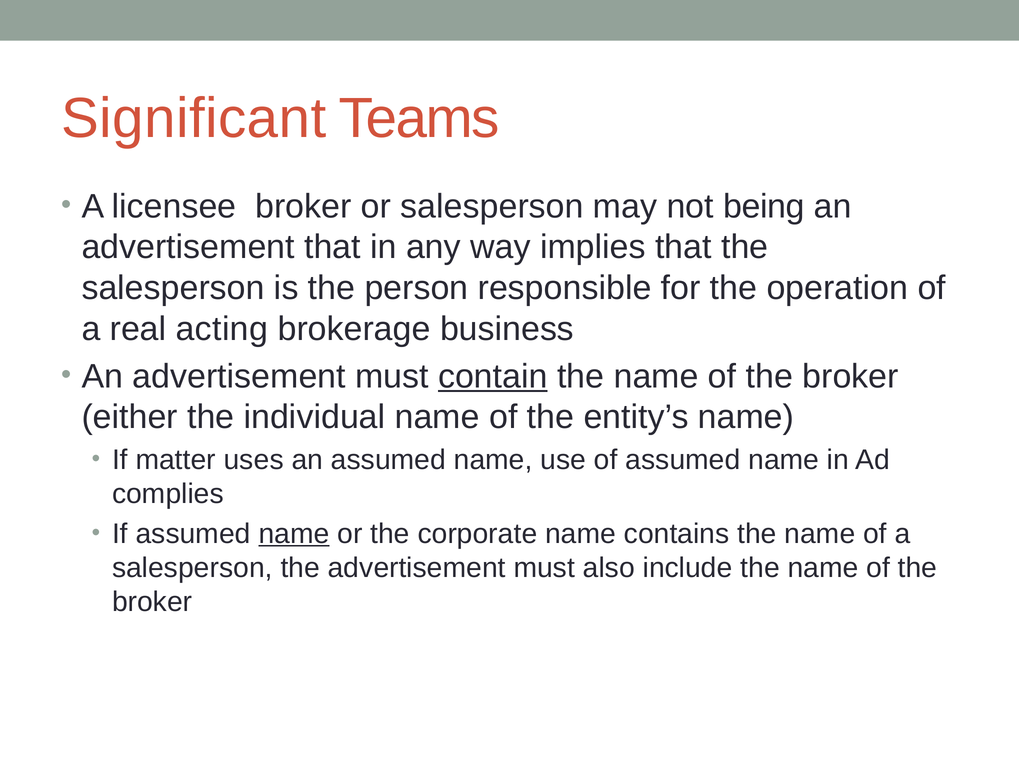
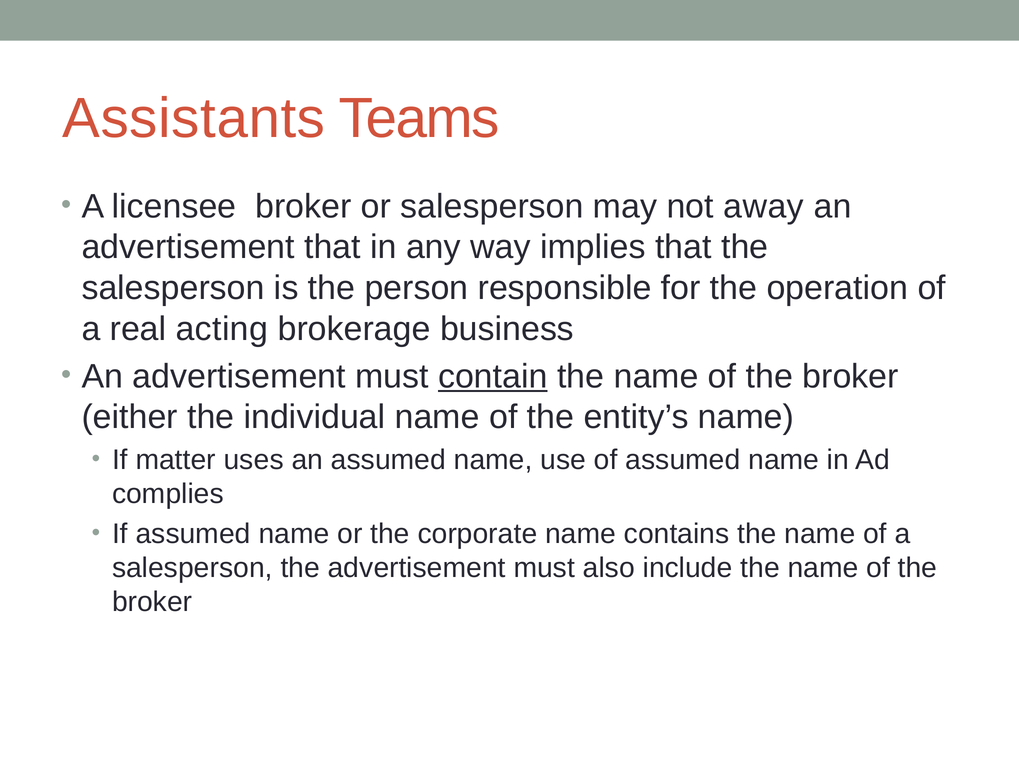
Significant: Significant -> Assistants
being: being -> away
name at (294, 533) underline: present -> none
